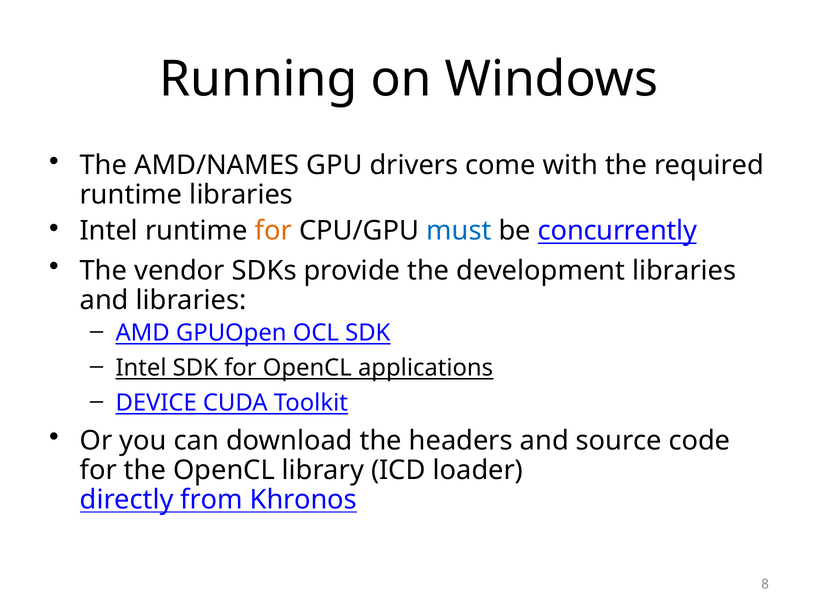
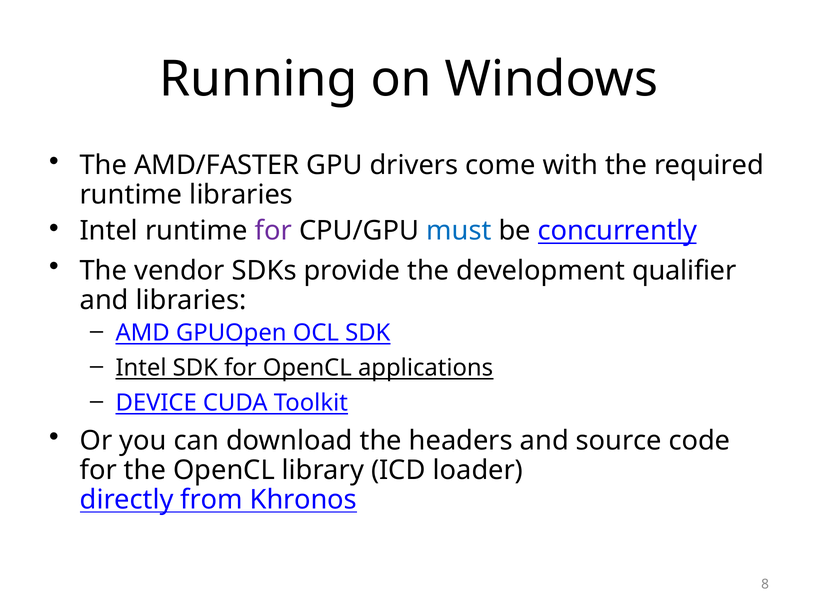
AMD/NAMES: AMD/NAMES -> AMD/FASTER
for at (273, 231) colour: orange -> purple
development libraries: libraries -> qualifier
